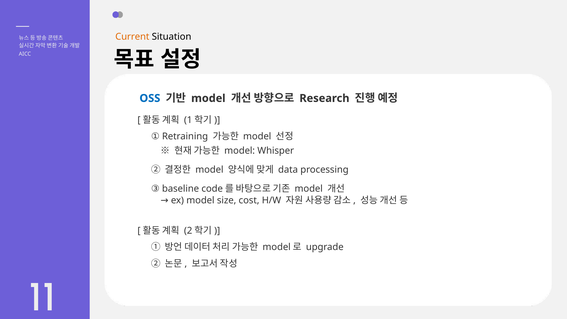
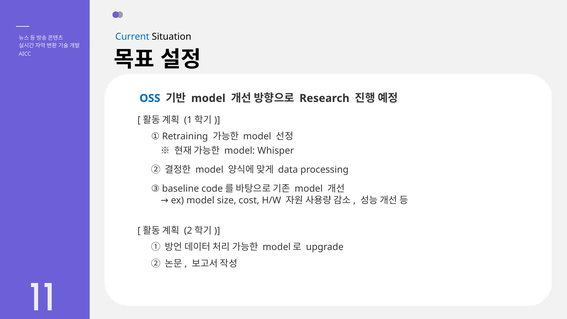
Current colour: orange -> blue
